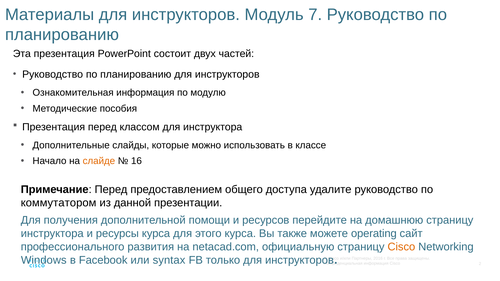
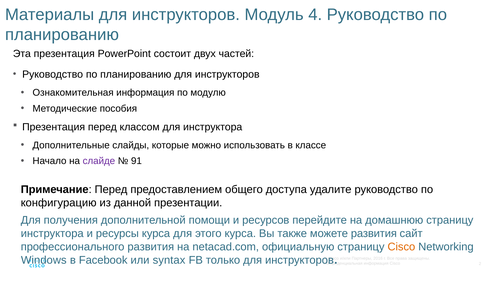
7: 7 -> 4
слайде colour: orange -> purple
16: 16 -> 91
коммутатором: коммутатором -> конфигурацию
можете operating: operating -> развития
